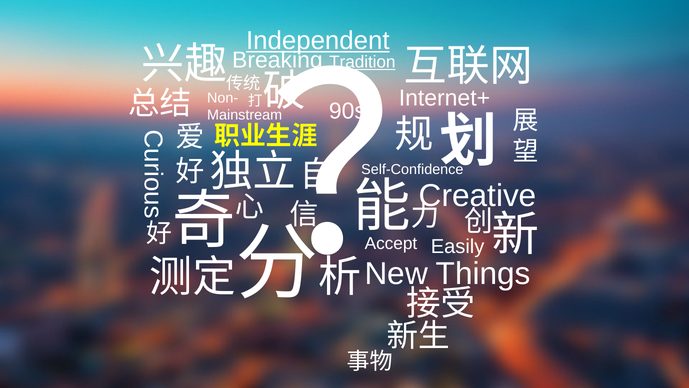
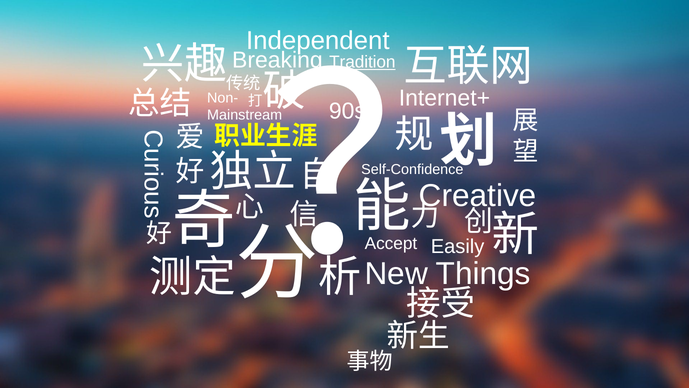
Independent underline: present -> none
